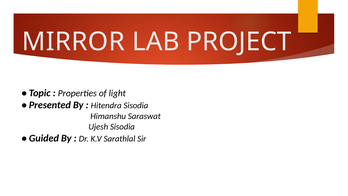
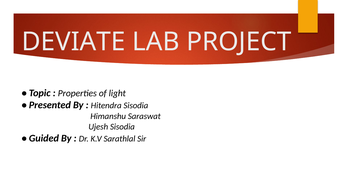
MIRROR: MIRROR -> DEVIATE
